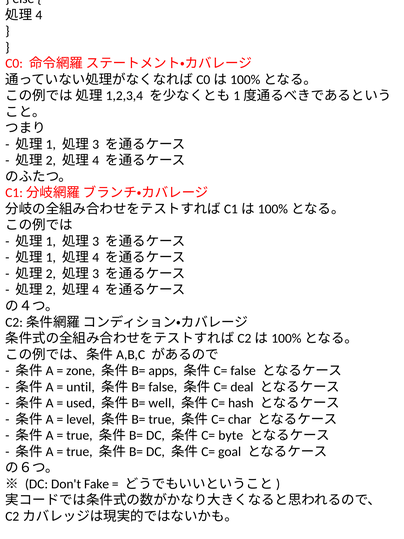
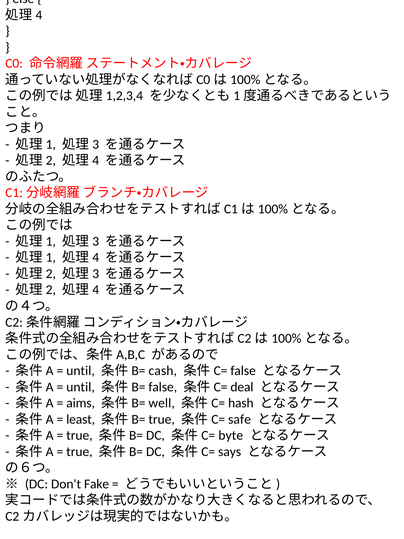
zone at (81, 371): zone -> until
apps: apps -> cash
used: used -> aims
level: level -> least
char: char -> safe
goal: goal -> says
